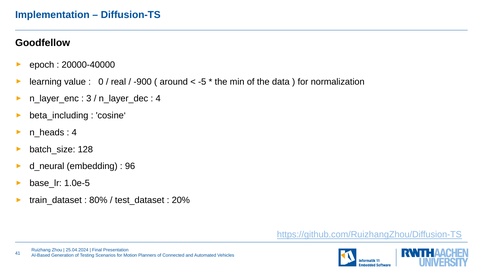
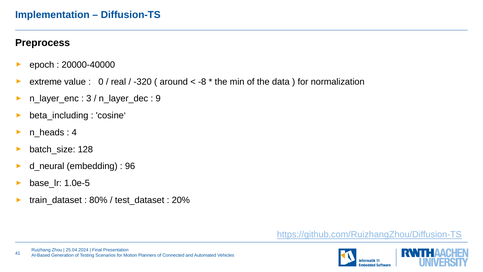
Goodfellow: Goodfellow -> Preprocess
learning: learning -> extreme
-900: -900 -> -320
-5: -5 -> -8
4 at (158, 99): 4 -> 9
